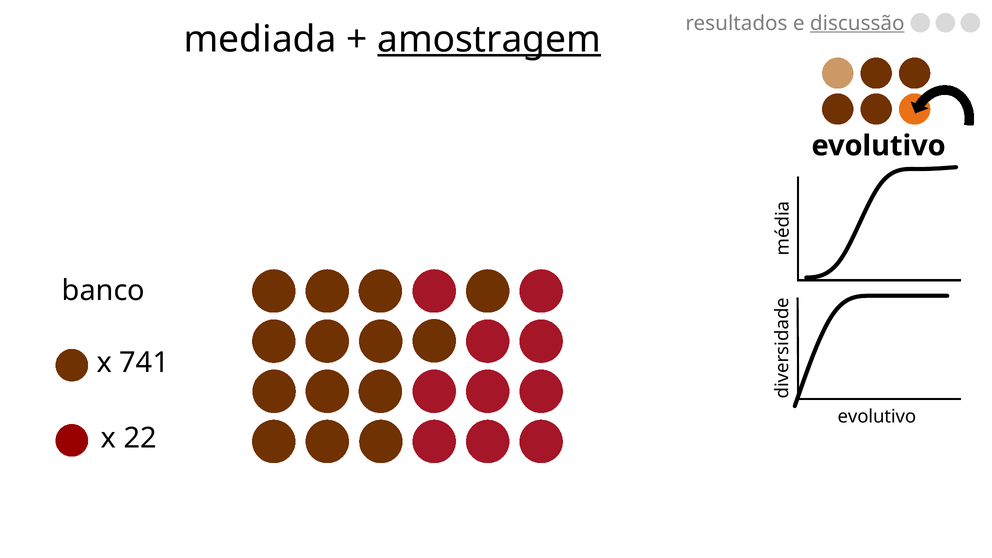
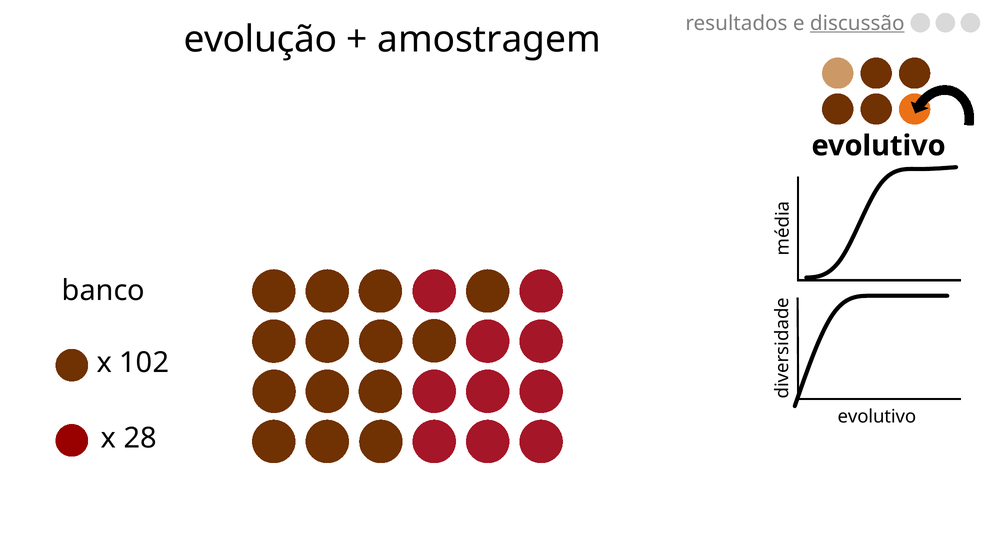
mediada: mediada -> evolução
amostragem underline: present -> none
741: 741 -> 102
22: 22 -> 28
